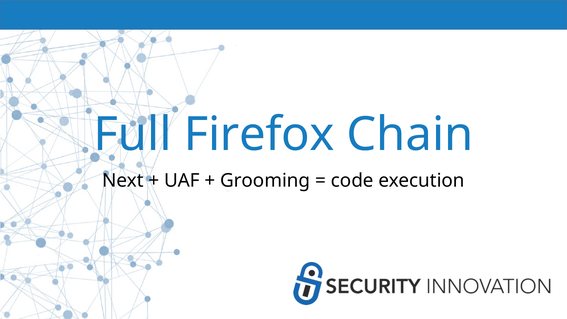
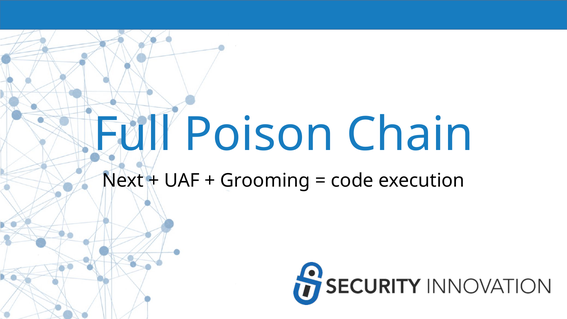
Firefox: Firefox -> Poison
